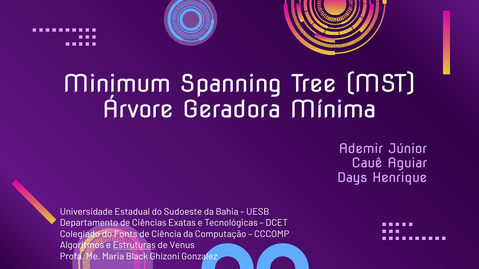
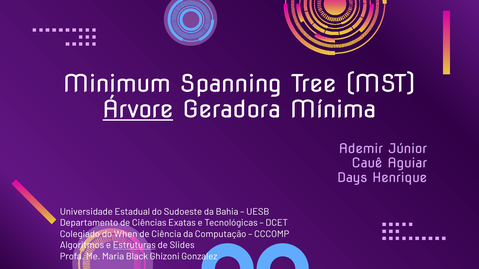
Árvore underline: none -> present
Fonts: Fonts -> When
Venus: Venus -> Slides
